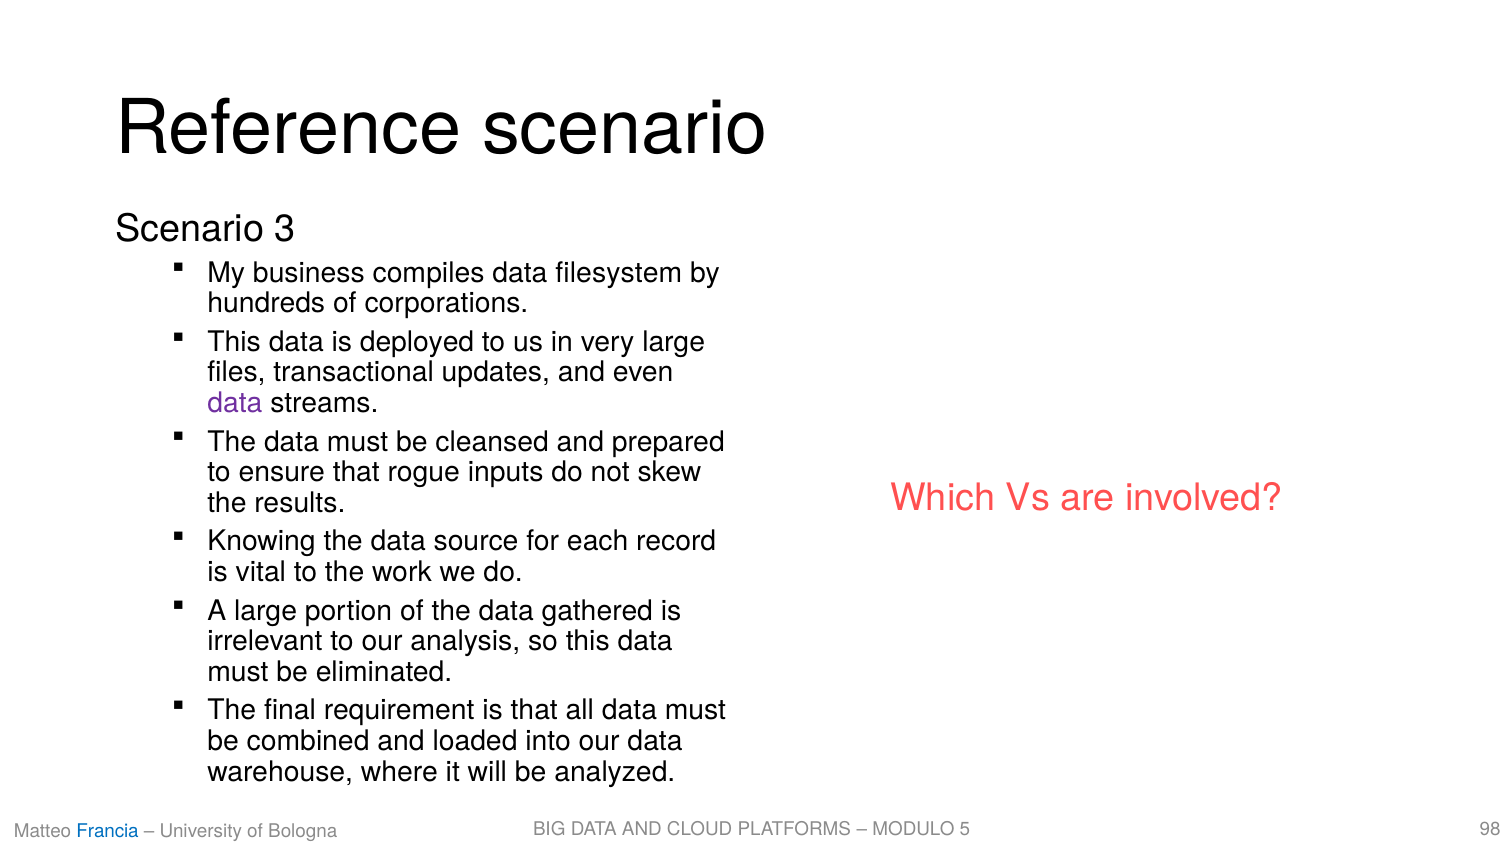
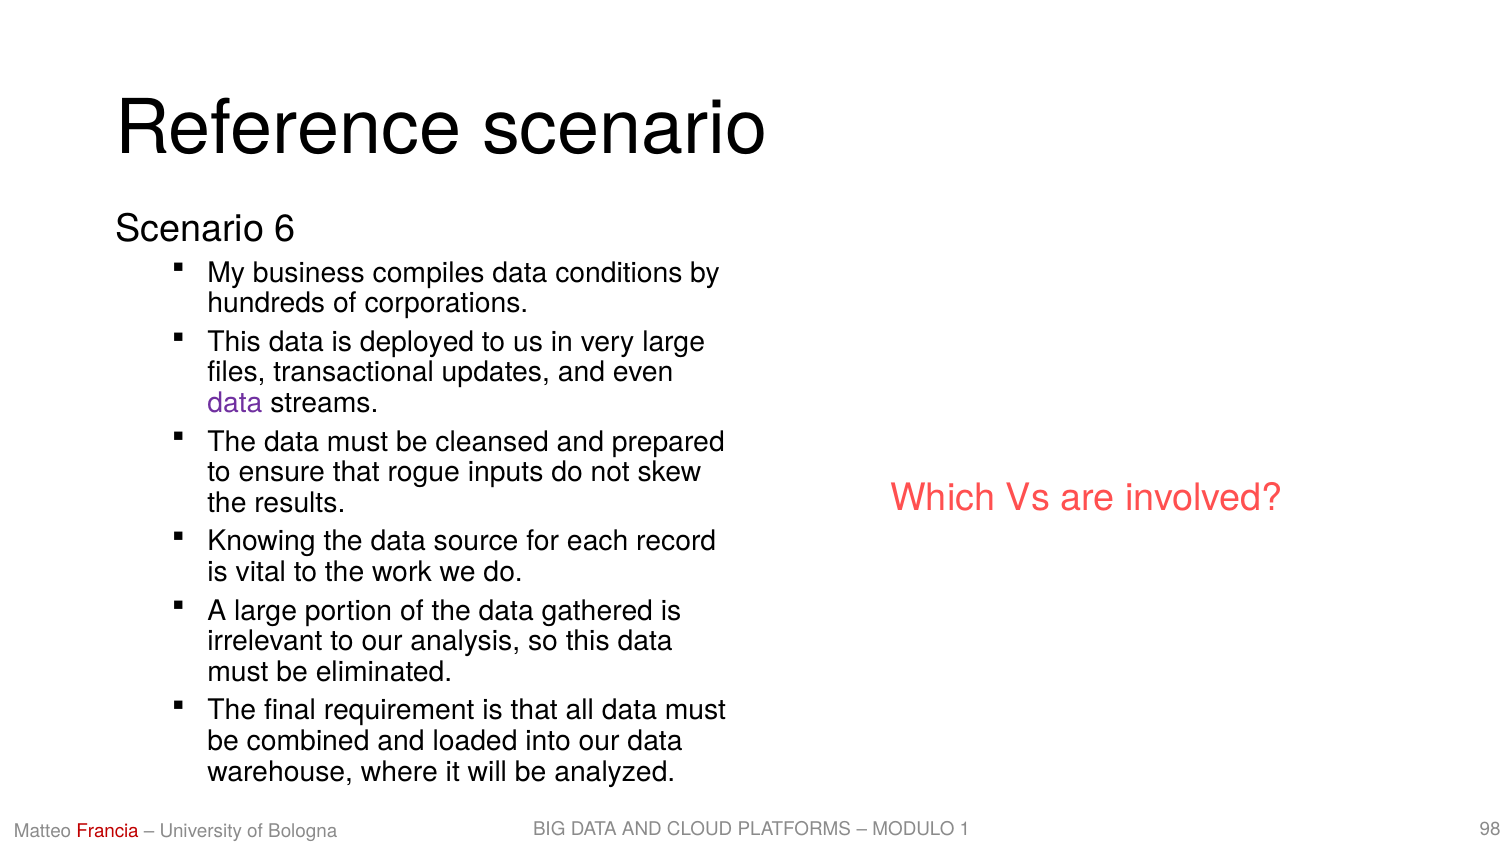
3: 3 -> 6
filesystem: filesystem -> conditions
5: 5 -> 1
Francia colour: blue -> red
